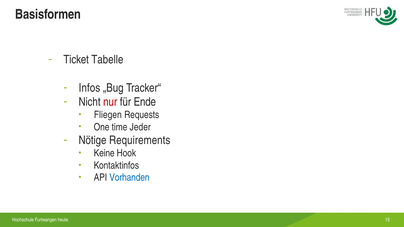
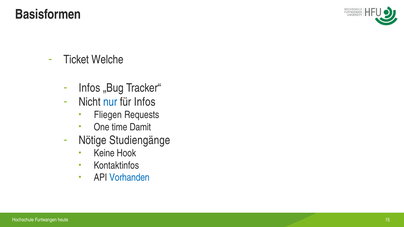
Tabelle: Tabelle -> Welche
nur colour: red -> blue
für Ende: Ende -> Infos
Jeder: Jeder -> Damit
Requirements: Requirements -> Studiengänge
